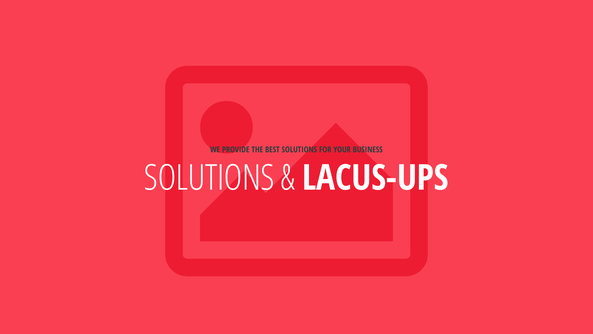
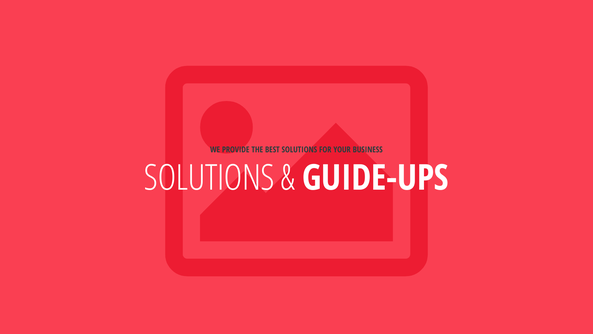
LACUS-UPS: LACUS-UPS -> GUIDE-UPS
